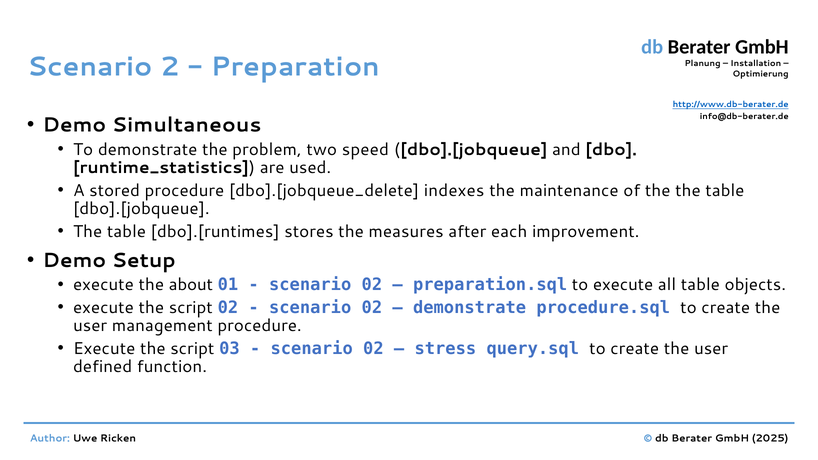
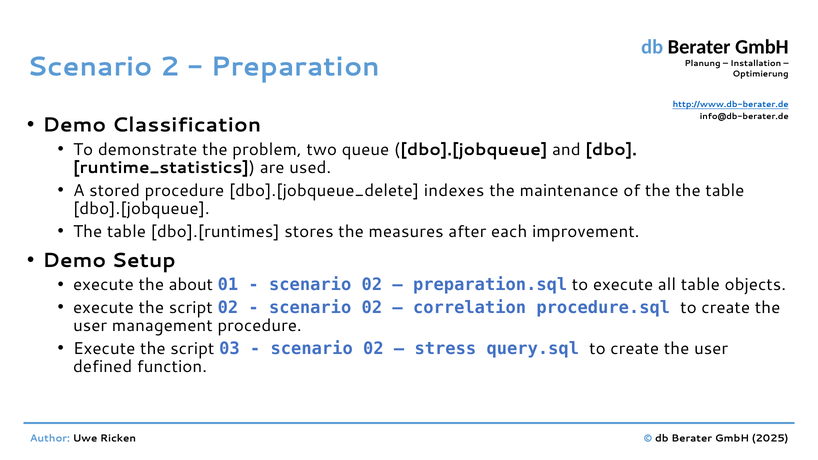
Simultaneous: Simultaneous -> Classification
speed: speed -> queue
demonstrate at (470, 307): demonstrate -> correlation
